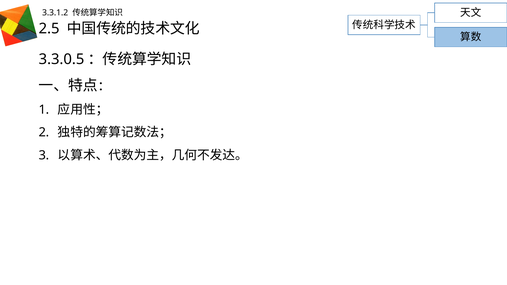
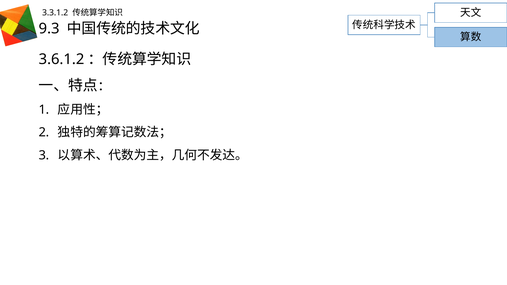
2.5: 2.5 -> 9.3
3.3.0.5: 3.3.0.5 -> 3.6.1.2
